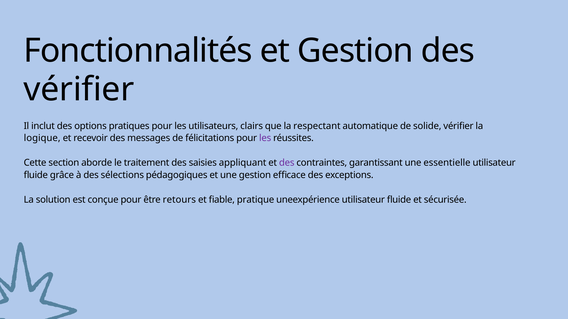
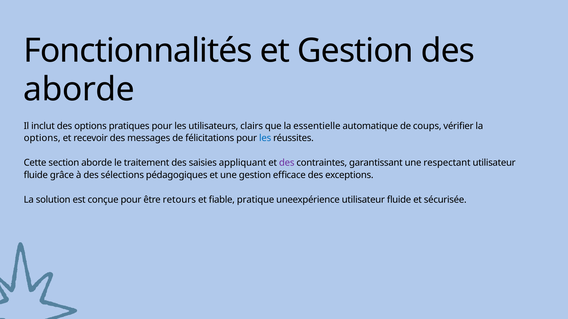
vérifier at (79, 90): vérifier -> aborde
respectant: respectant -> essentielle
solide: solide -> coups
logique at (42, 138): logique -> options
les at (265, 138) colour: purple -> blue
essentielle: essentielle -> respectant
